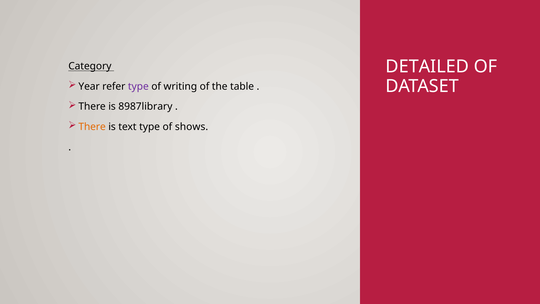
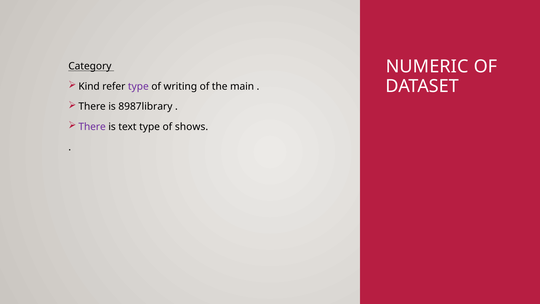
DETAILED: DETAILED -> NUMERIC
Year: Year -> Kind
table: table -> main
There at (92, 127) colour: orange -> purple
